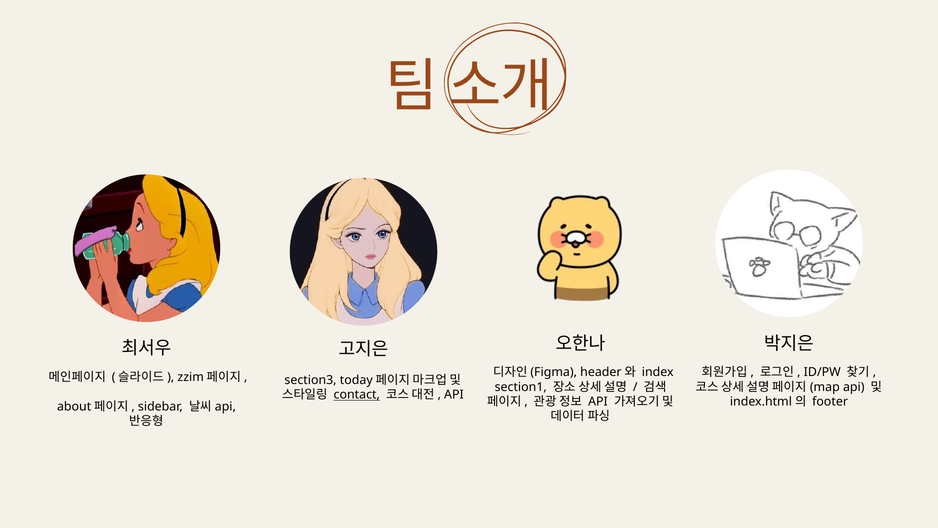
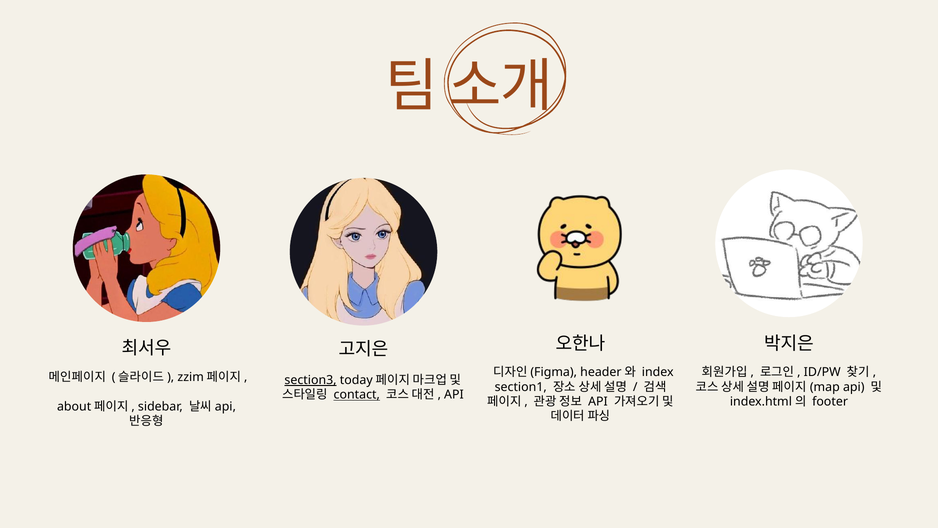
section3 underline: none -> present
